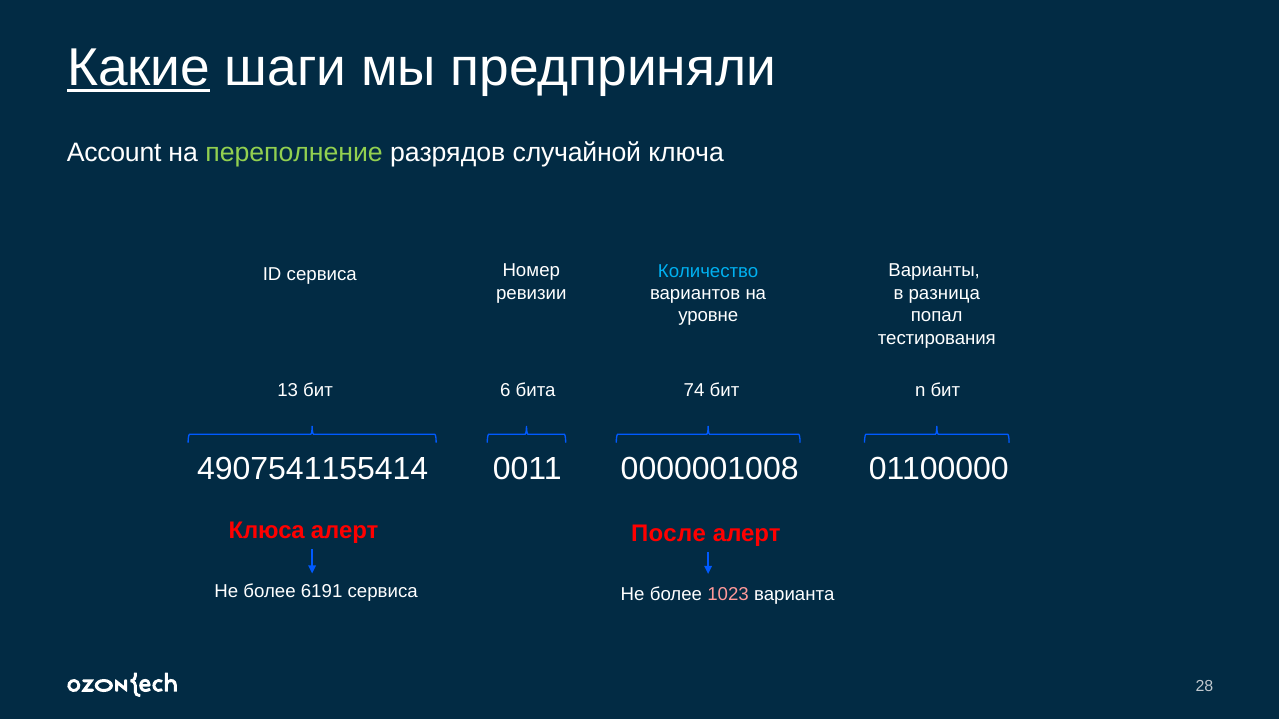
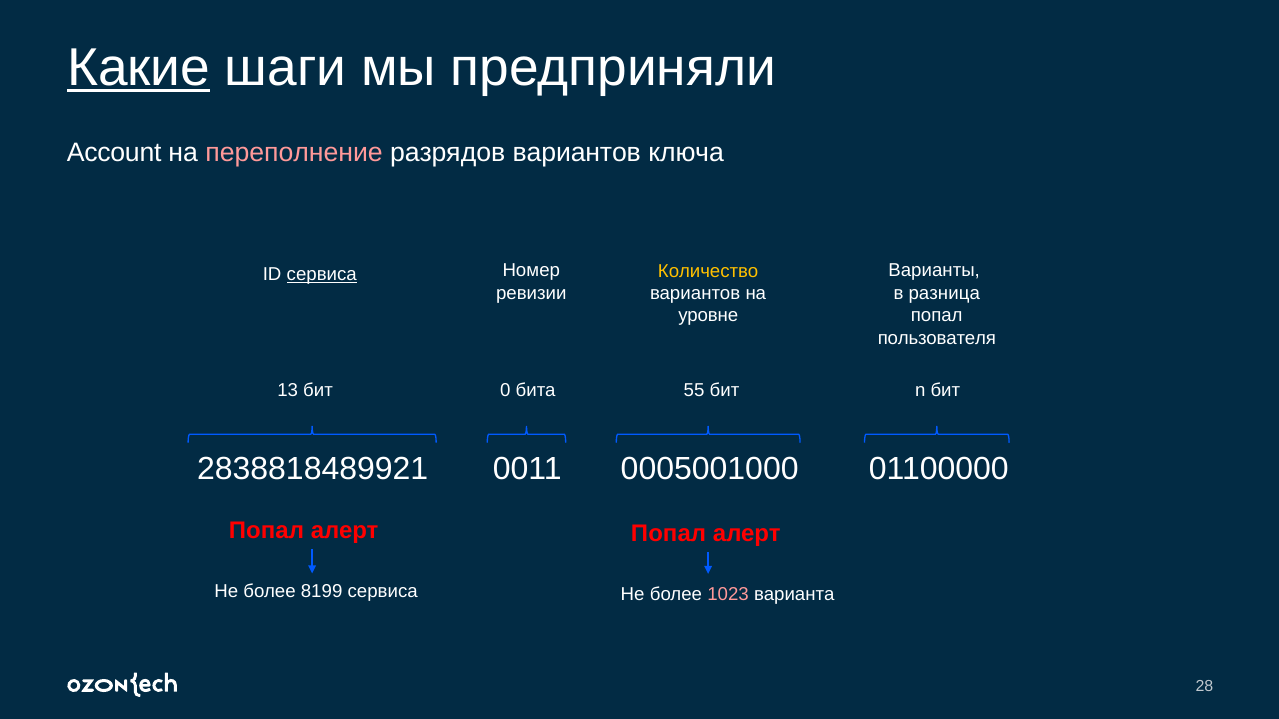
переполнение colour: light green -> pink
разрядов случайной: случайной -> вариантов
Количество colour: light blue -> yellow
сервиса at (322, 274) underline: none -> present
тестирования: тестирования -> пользователя
6: 6 -> 0
74: 74 -> 55
4907541155414: 4907541155414 -> 2838818489921
0000001008: 0000001008 -> 0005001000
Клюса at (267, 531): Клюса -> Попал
алерт После: После -> Попал
6191: 6191 -> 8199
